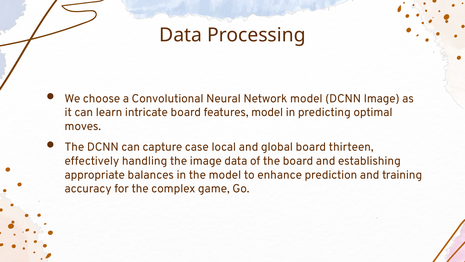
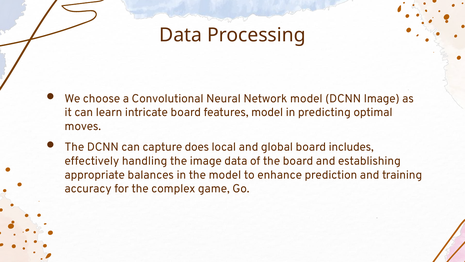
case: case -> does
thirteen: thirteen -> includes
